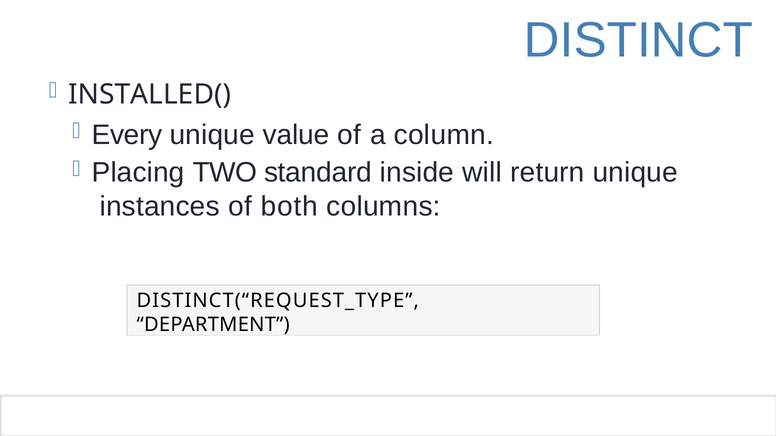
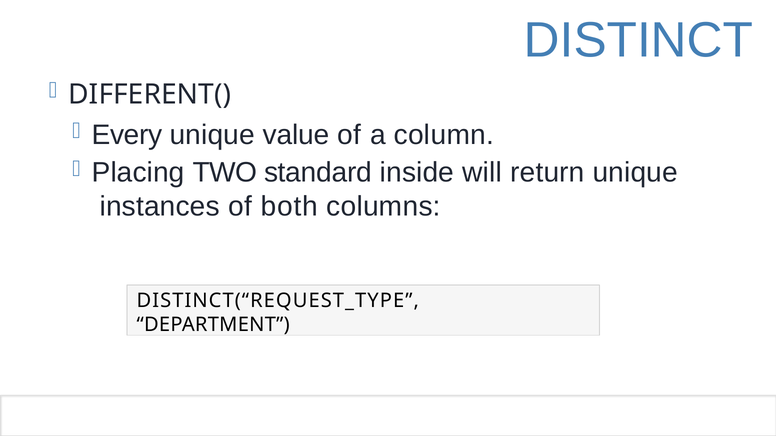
INSTALLED(: INSTALLED( -> DIFFERENT(
